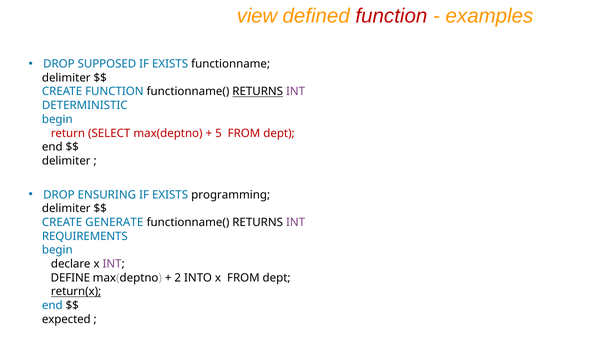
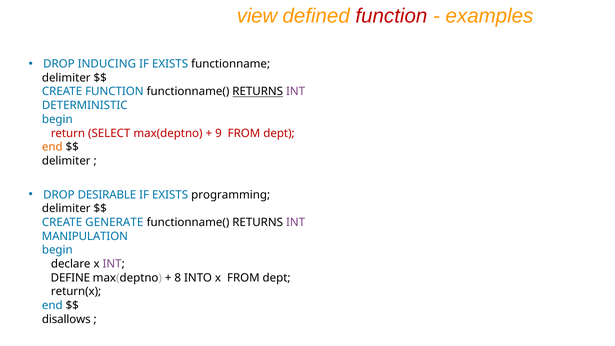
SUPPOSED: SUPPOSED -> INDUCING
5: 5 -> 9
end at (52, 147) colour: black -> orange
ENSURING: ENSURING -> DESIRABLE
REQUIREMENTS: REQUIREMENTS -> MANIPULATION
2: 2 -> 8
return(x underline: present -> none
expected: expected -> disallows
